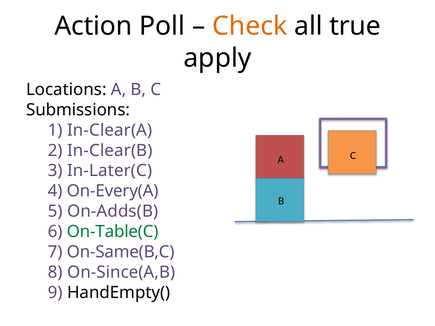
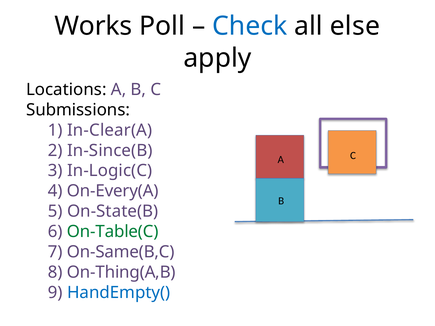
Action: Action -> Works
Check colour: orange -> blue
true: true -> else
In-Clear(B: In-Clear(B -> In-Since(B
In-Later(C: In-Later(C -> In-Logic(C
On-Adds(B: On-Adds(B -> On-State(B
On-Since(A,B: On-Since(A,B -> On-Thing(A,B
HandEmpty( colour: black -> blue
